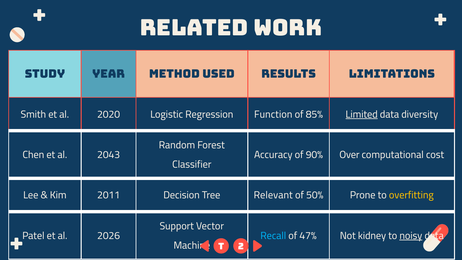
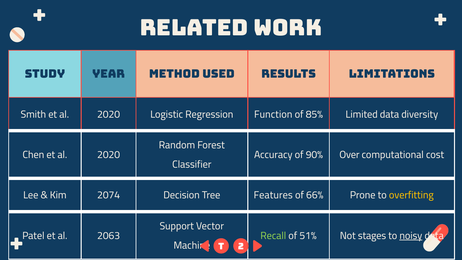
Limited underline: present -> none
Chen et al 2043: 2043 -> 2020
2011: 2011 -> 2074
Relevant: Relevant -> Features
50%: 50% -> 66%
2026: 2026 -> 2063
Recall colour: light blue -> light green
47%: 47% -> 51%
kidney: kidney -> stages
